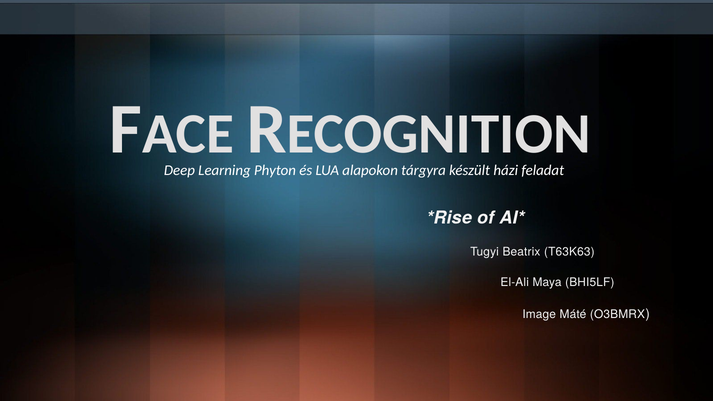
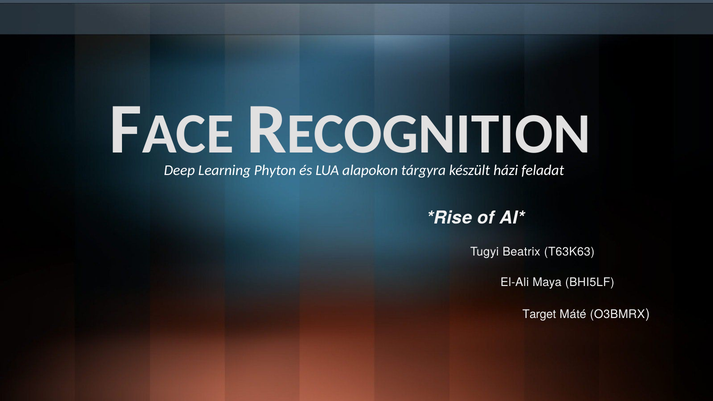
Image: Image -> Target
